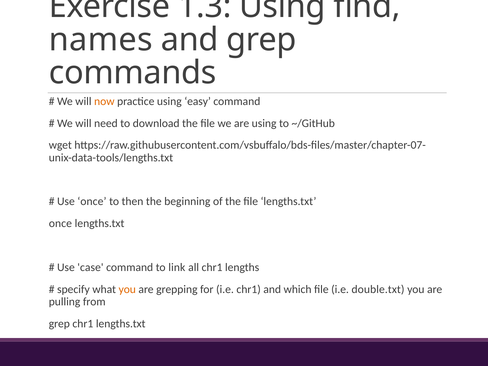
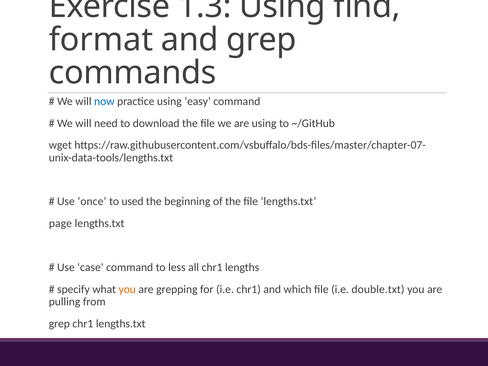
names: names -> format
now colour: orange -> blue
then: then -> used
once at (60, 223): once -> page
link: link -> less
